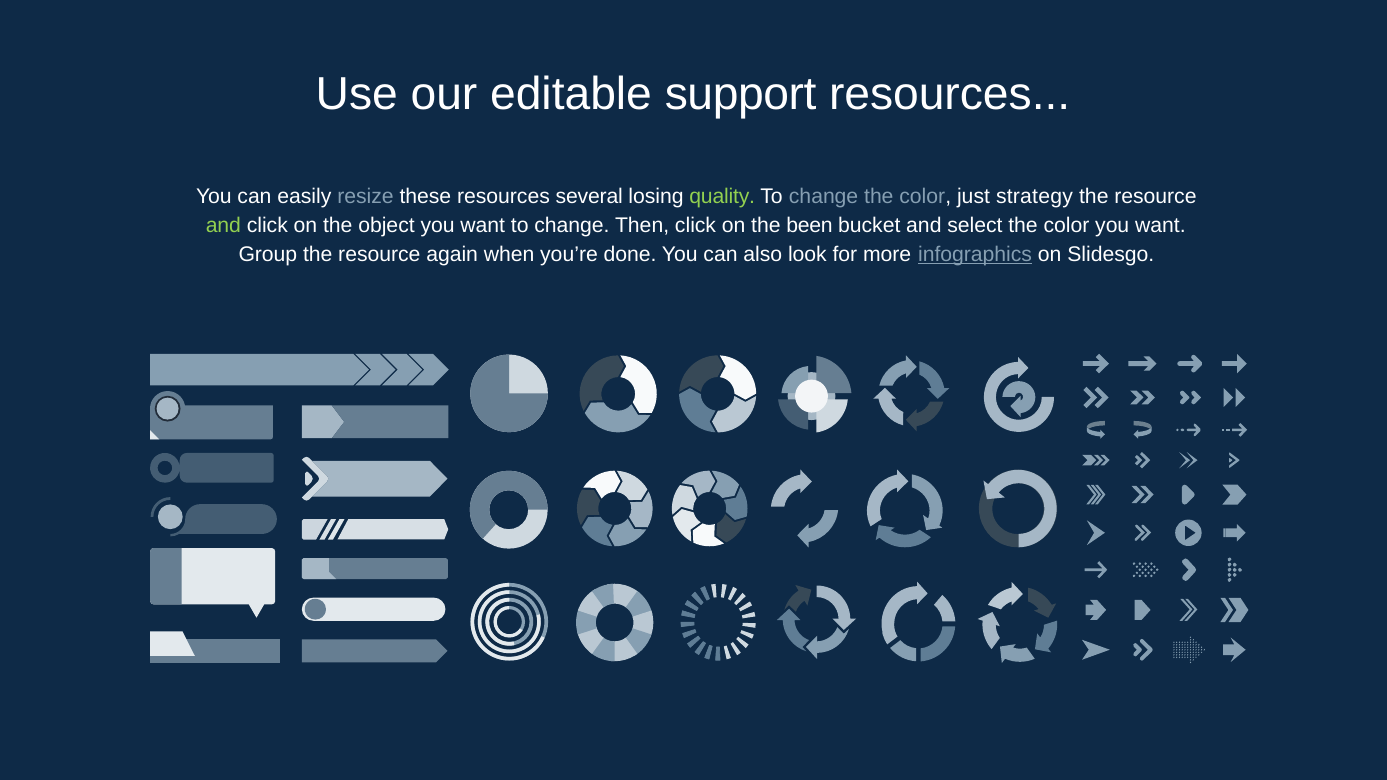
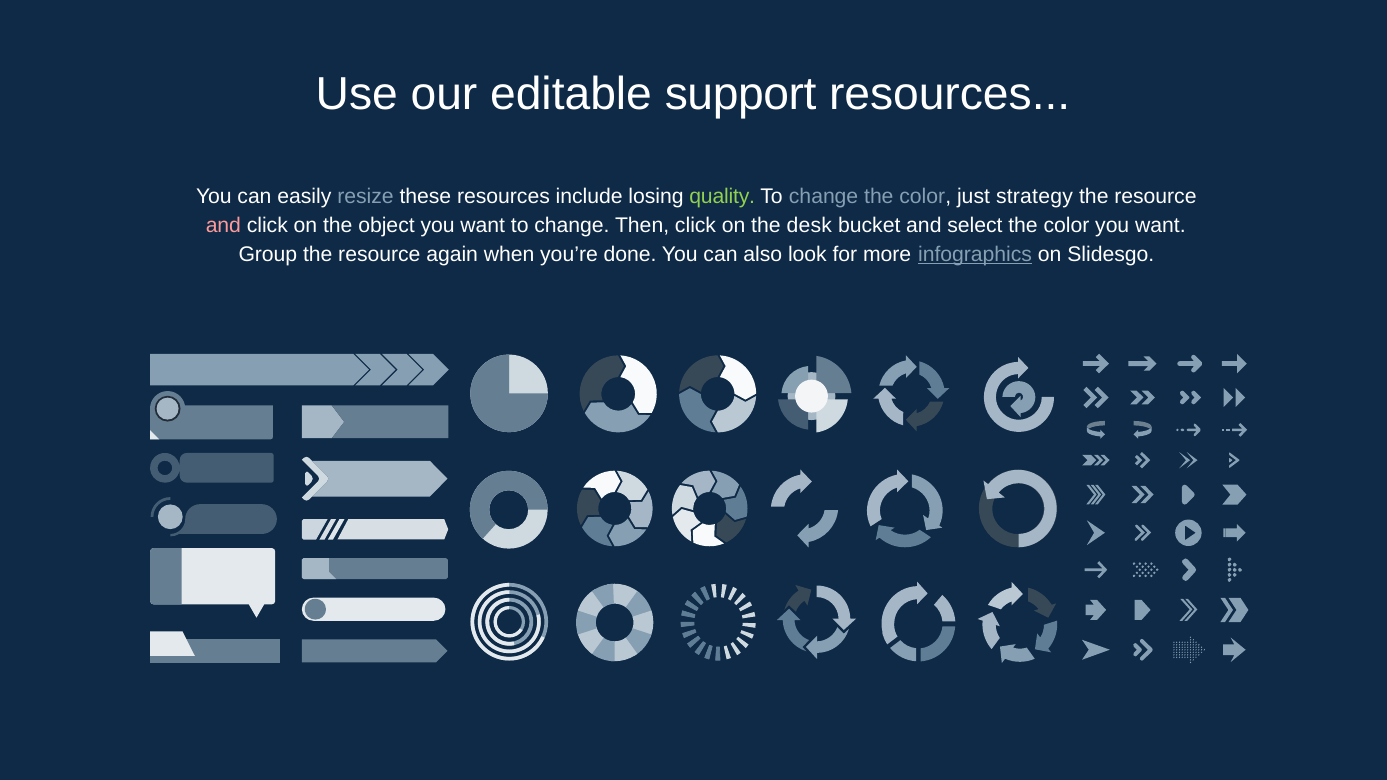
several: several -> include
and at (223, 225) colour: light green -> pink
been: been -> desk
